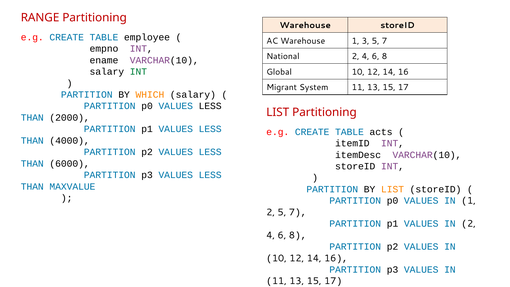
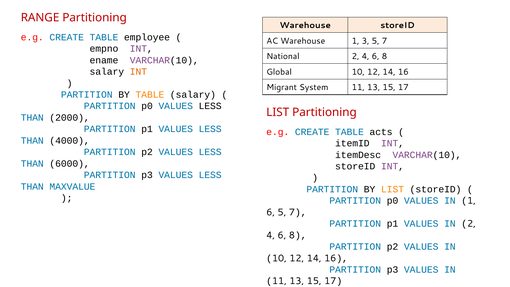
INT at (138, 72) colour: green -> orange
BY WHICH: WHICH -> TABLE
2 at (271, 212): 2 -> 6
